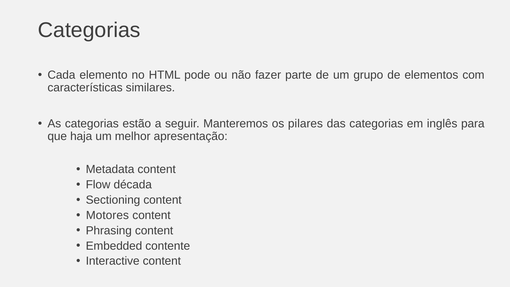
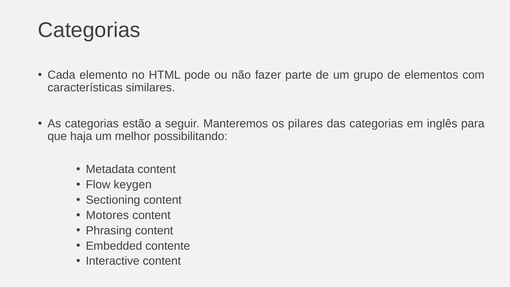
apresentação: apresentação -> possibilitando
década: década -> keygen
